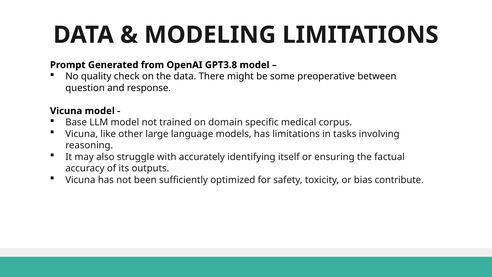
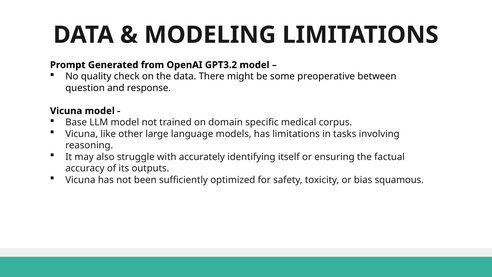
GPT3.8: GPT3.8 -> GPT3.2
contribute: contribute -> squamous
